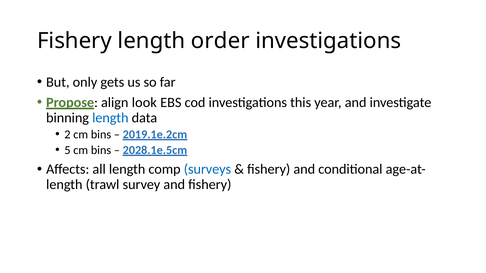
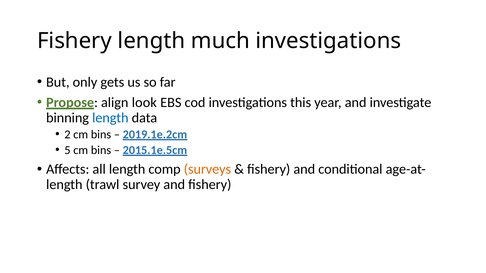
order: order -> much
2028.1e.5cm: 2028.1e.5cm -> 2015.1e.5cm
surveys colour: blue -> orange
